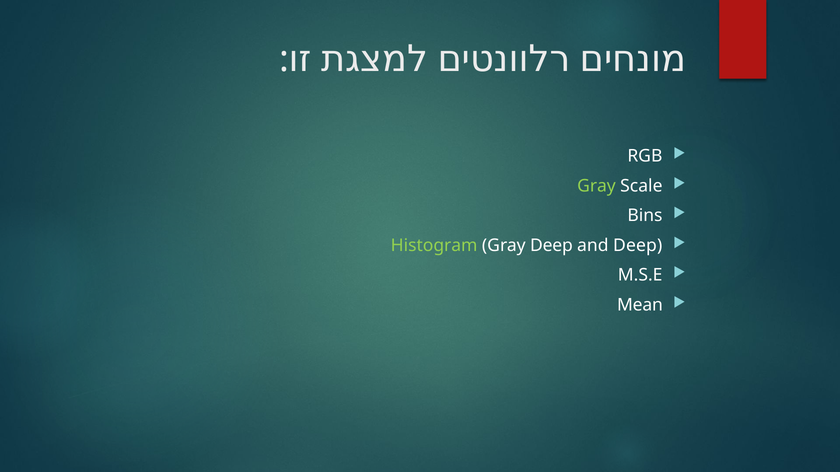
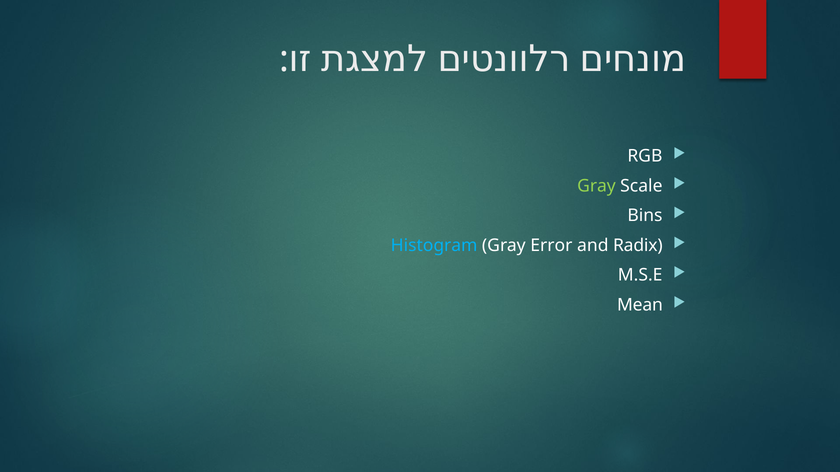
Histogram colour: light green -> light blue
Gray Deep: Deep -> Error
and Deep: Deep -> Radix
